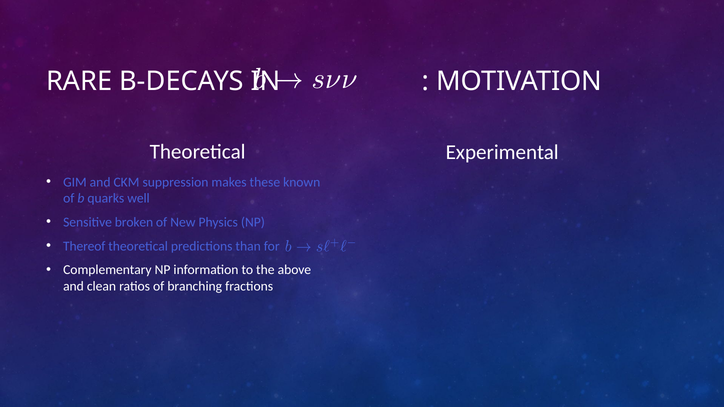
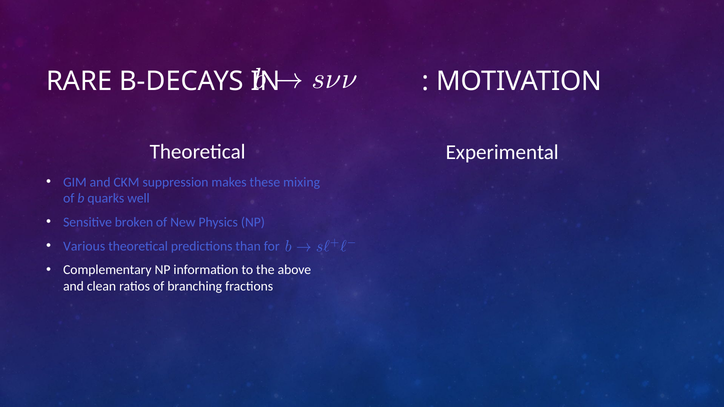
known: known -> mixing
Thereof: Thereof -> Various
